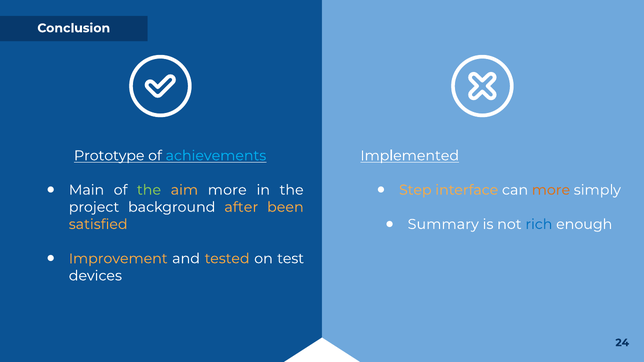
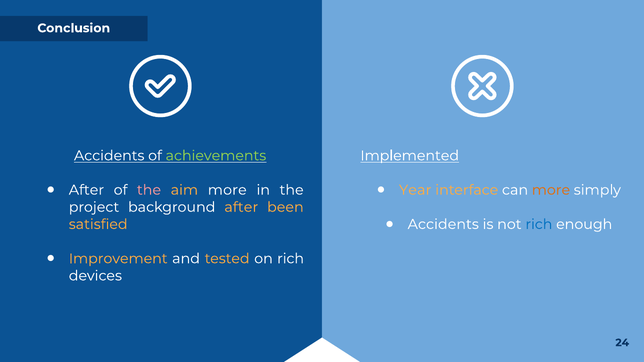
Prototype at (109, 156): Prototype -> Accidents
achievements colour: light blue -> light green
Main at (86, 190): Main -> After
the at (149, 190) colour: light green -> pink
Step: Step -> Year
Summary at (443, 224): Summary -> Accidents
on test: test -> rich
